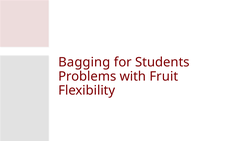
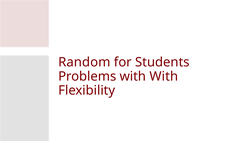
Bagging: Bagging -> Random
with Fruit: Fruit -> With
